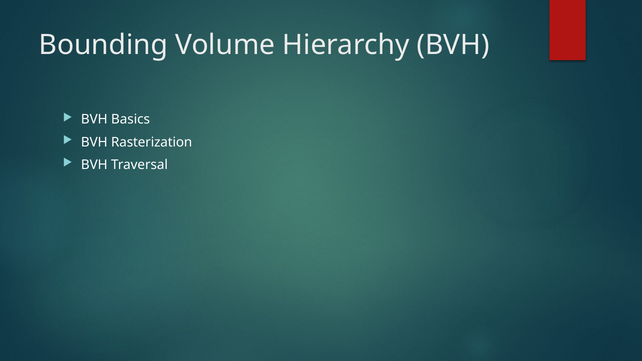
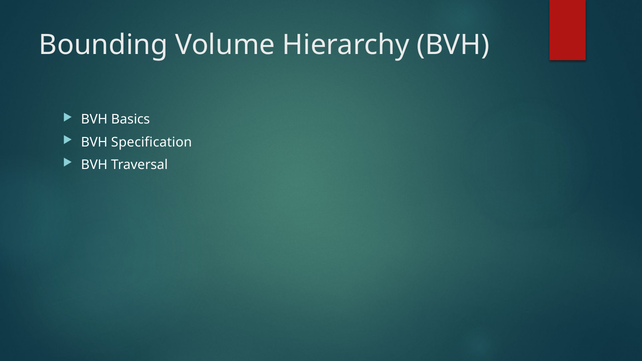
Rasterization: Rasterization -> Specification
